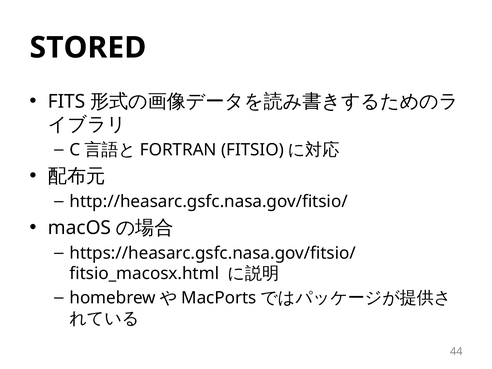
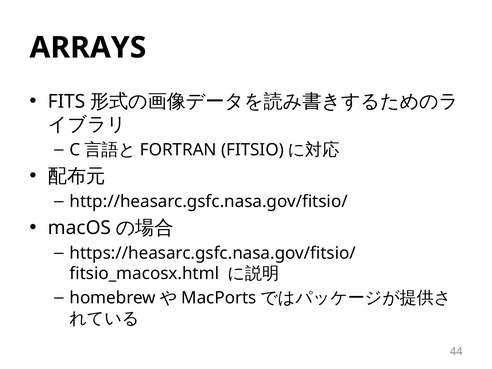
STORED: STORED -> ARRAYS
